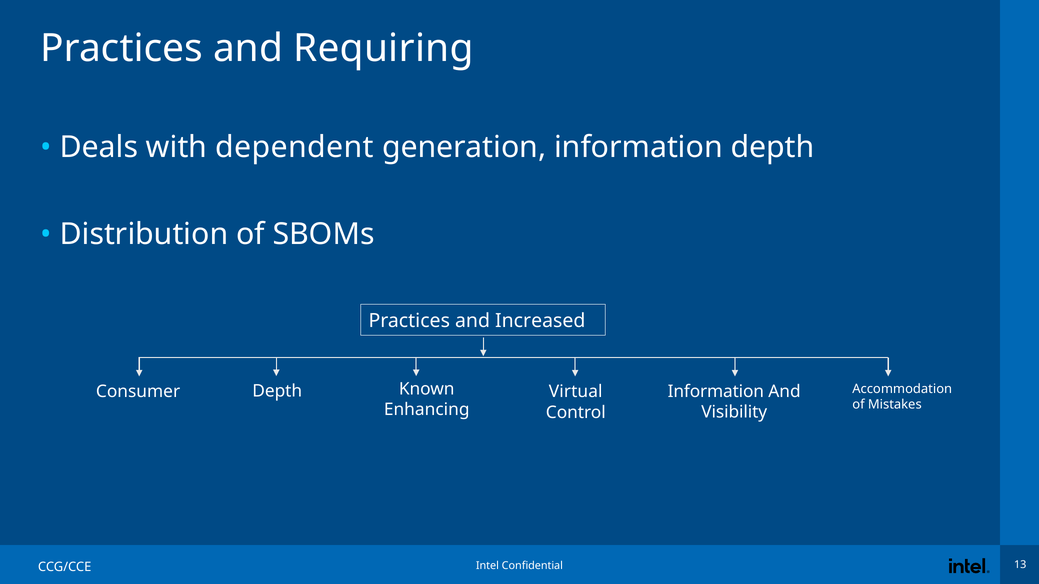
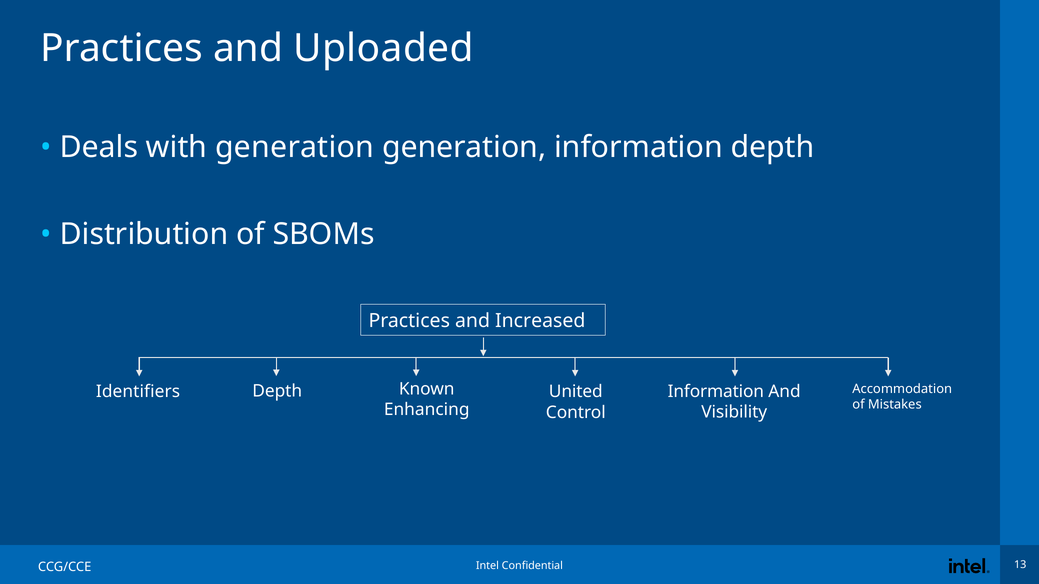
Requiring: Requiring -> Uploaded
with dependent: dependent -> generation
Consumer: Consumer -> Identifiers
Virtual: Virtual -> United
